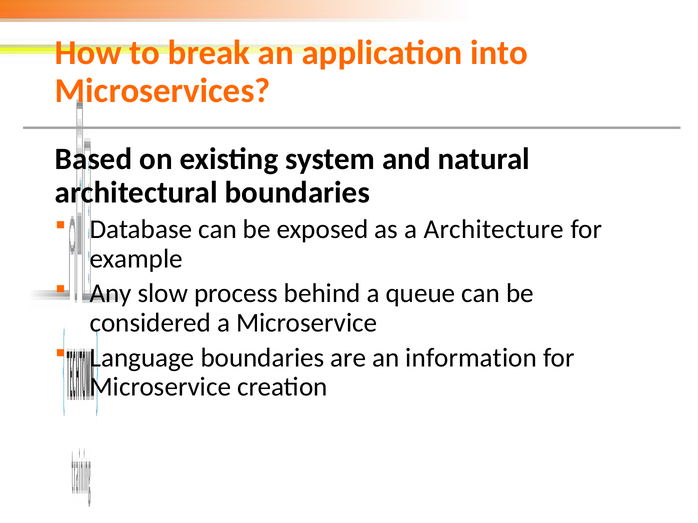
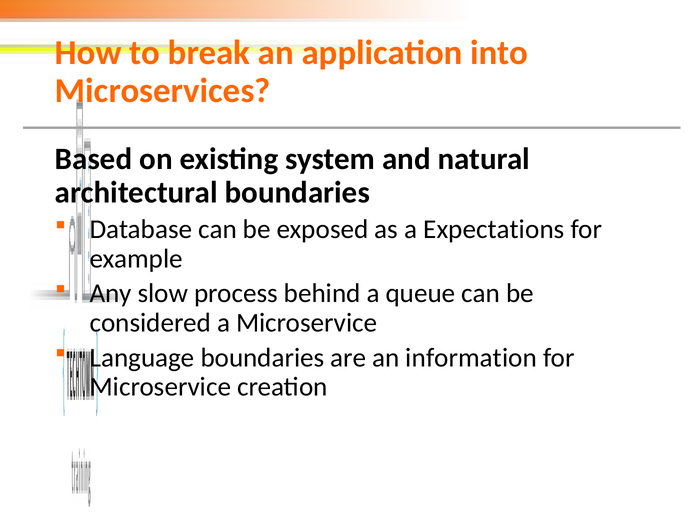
Architecture: Architecture -> Expectations
